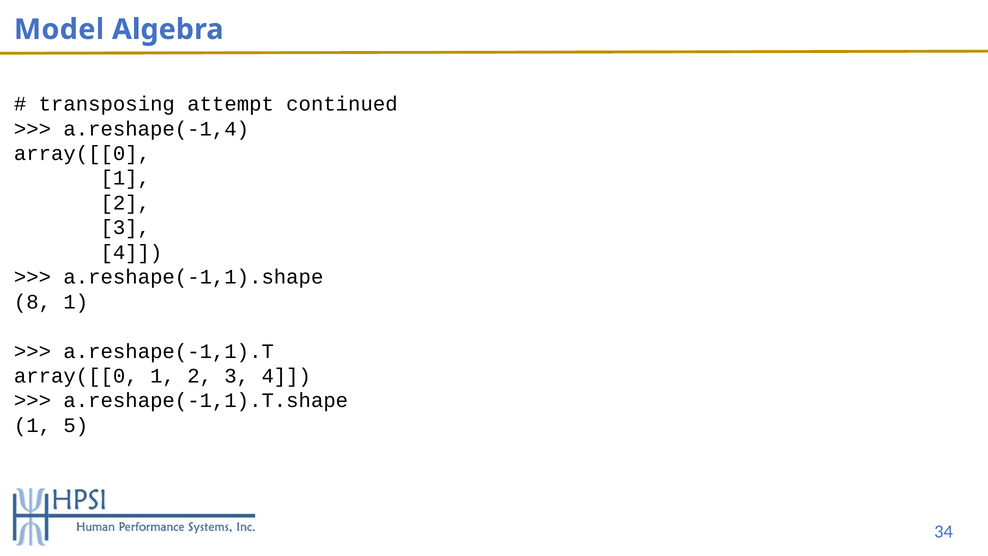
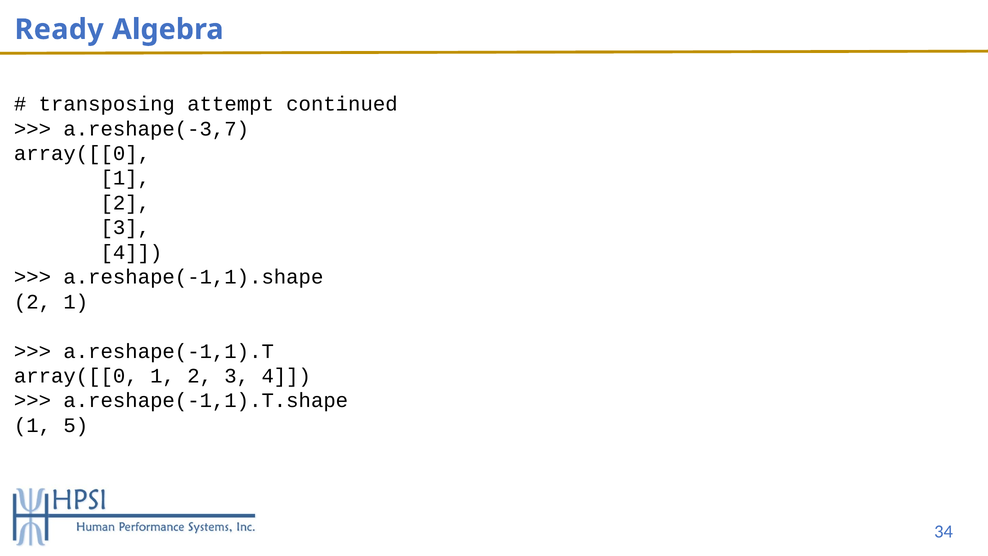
Model: Model -> Ready
a.reshape(-1,4: a.reshape(-1,4 -> a.reshape(-3,7
8 at (32, 302): 8 -> 2
